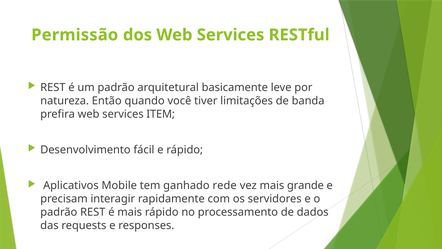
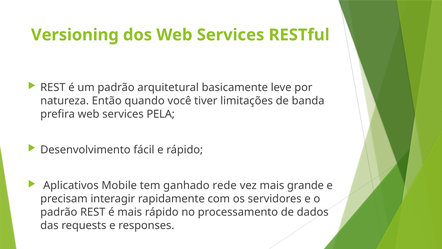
Permissão: Permissão -> Versioning
ITEM: ITEM -> PELA
